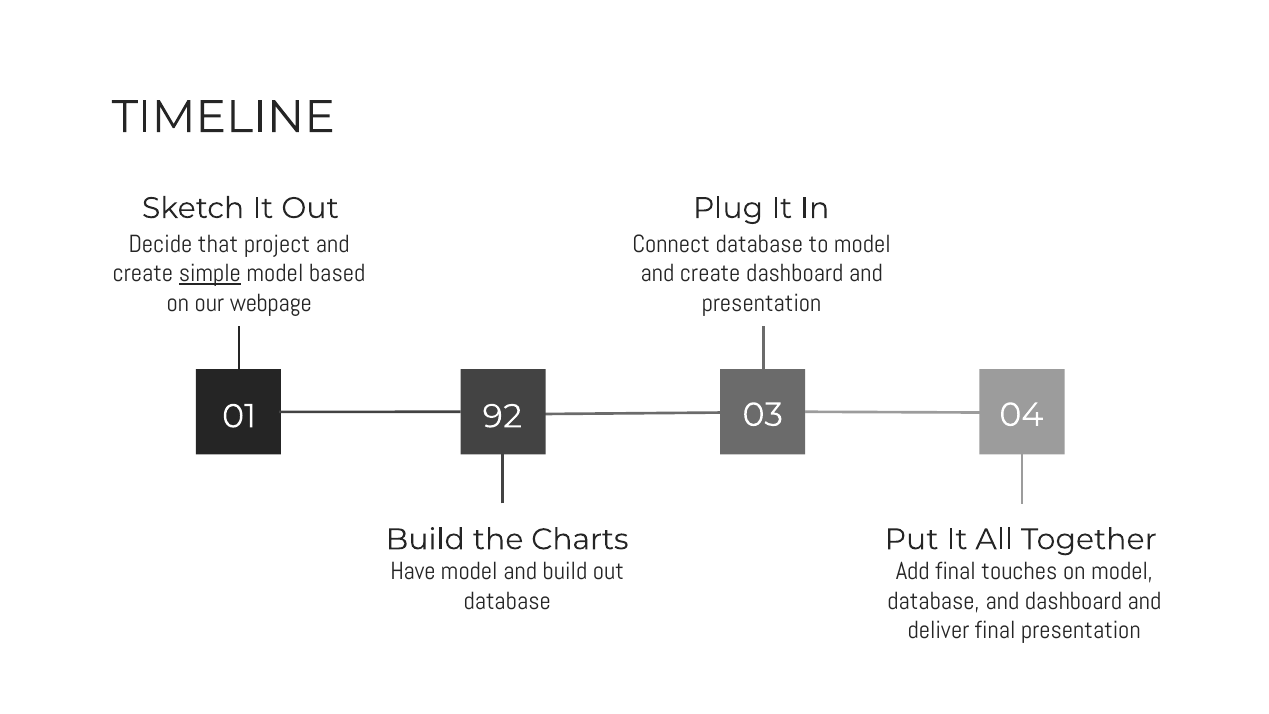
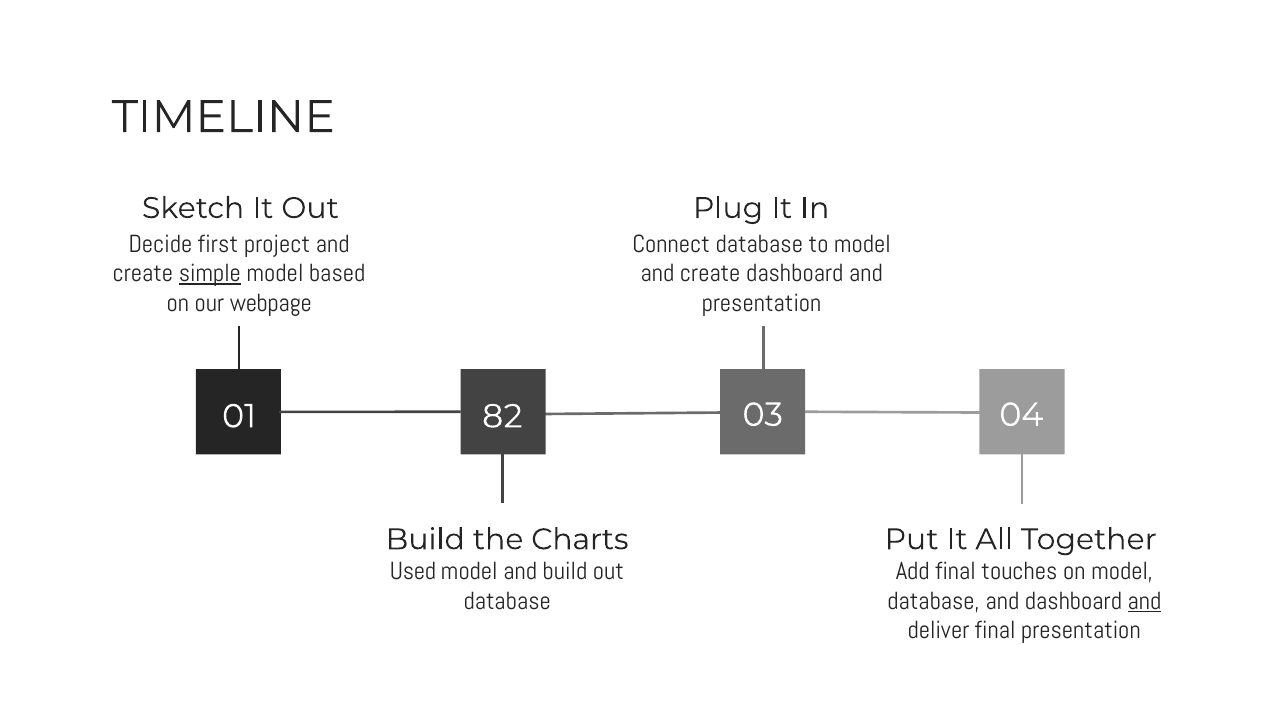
that: that -> first
92: 92 -> 82
Have: Have -> Used
and at (1145, 601) underline: none -> present
